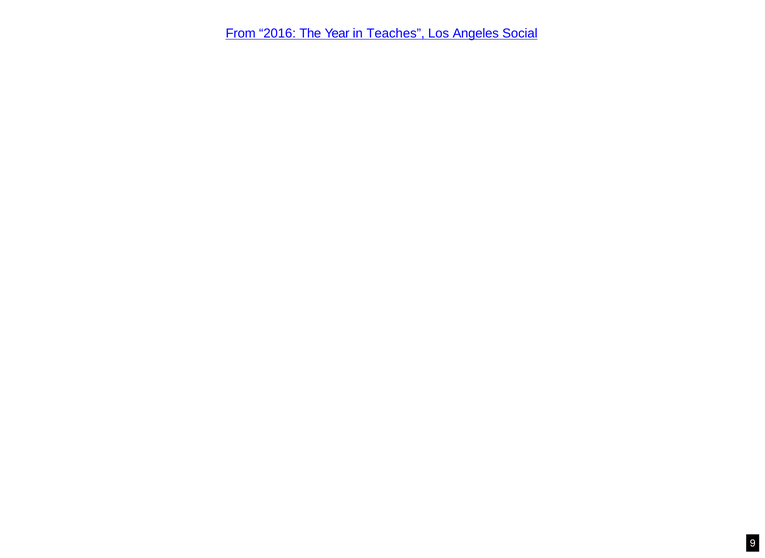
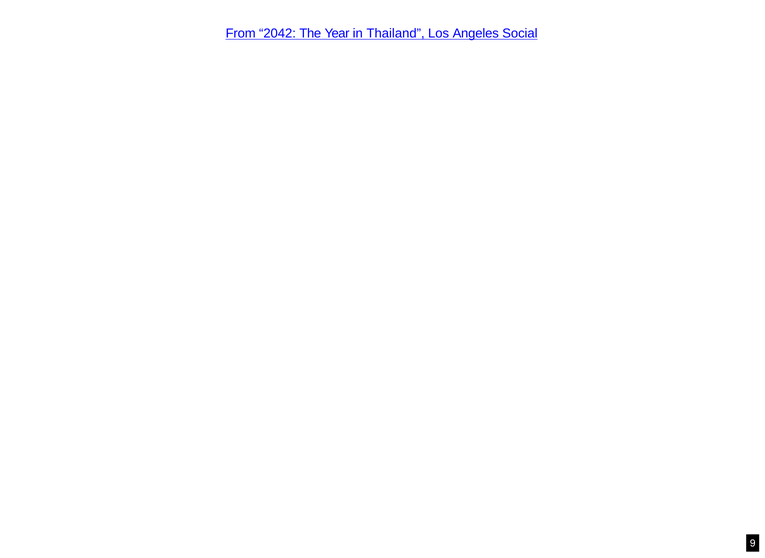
2016: 2016 -> 2042
Teaches: Teaches -> Thailand
